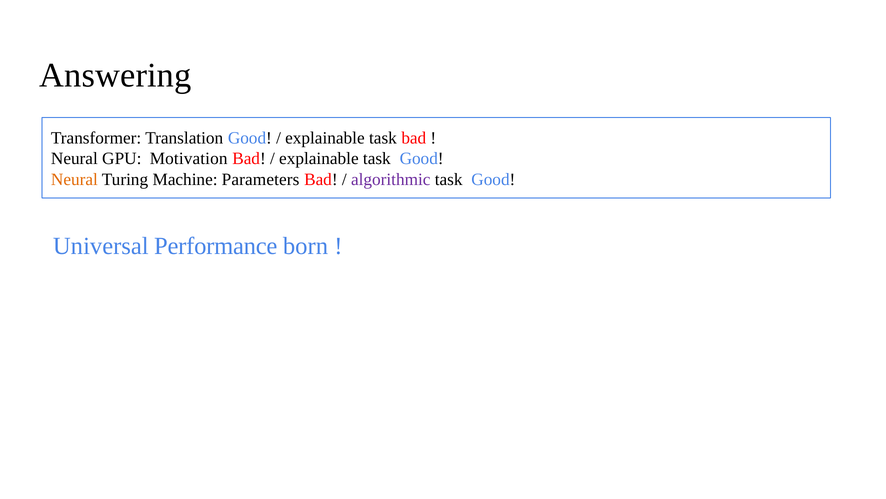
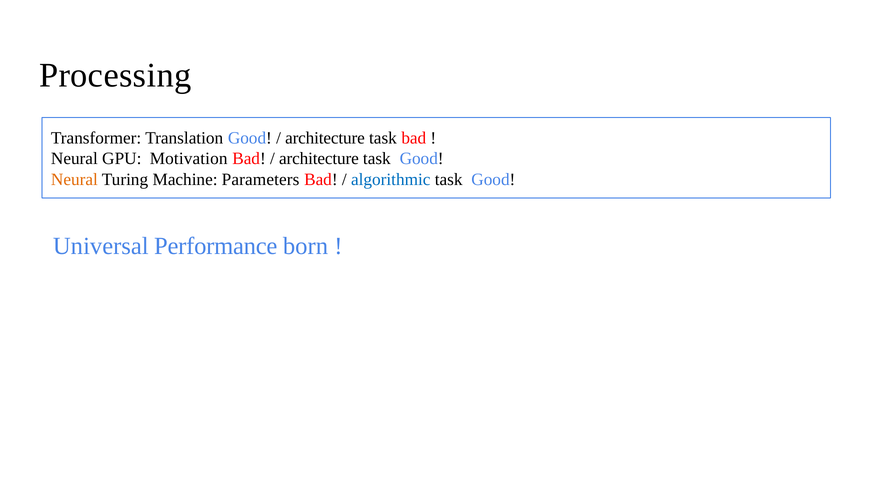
Answering: Answering -> Processing
explainable at (325, 138): explainable -> architecture
explainable at (319, 159): explainable -> architecture
algorithmic colour: purple -> blue
